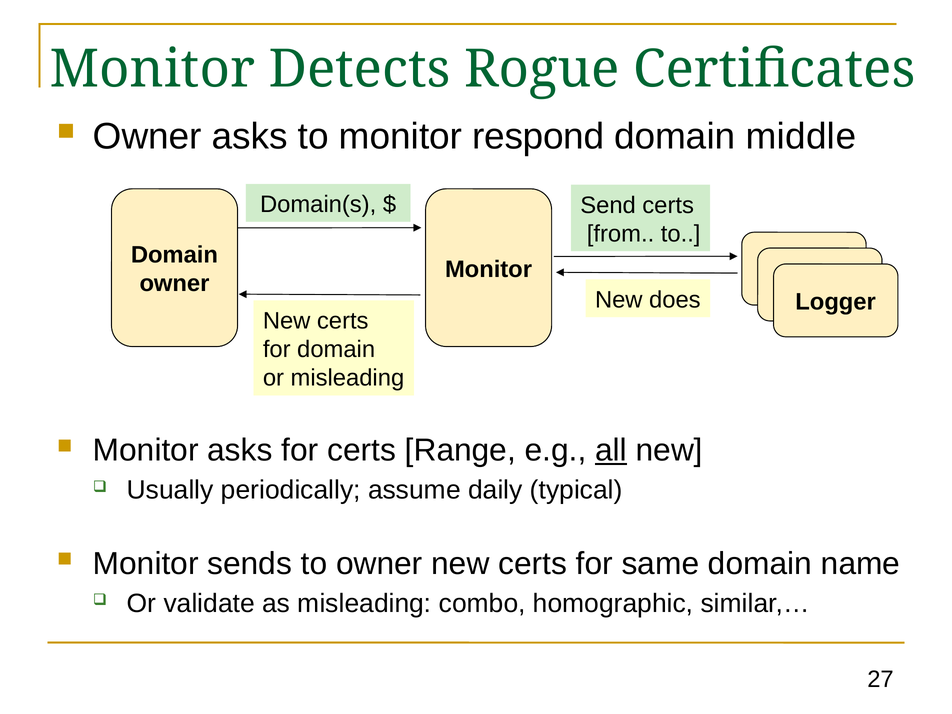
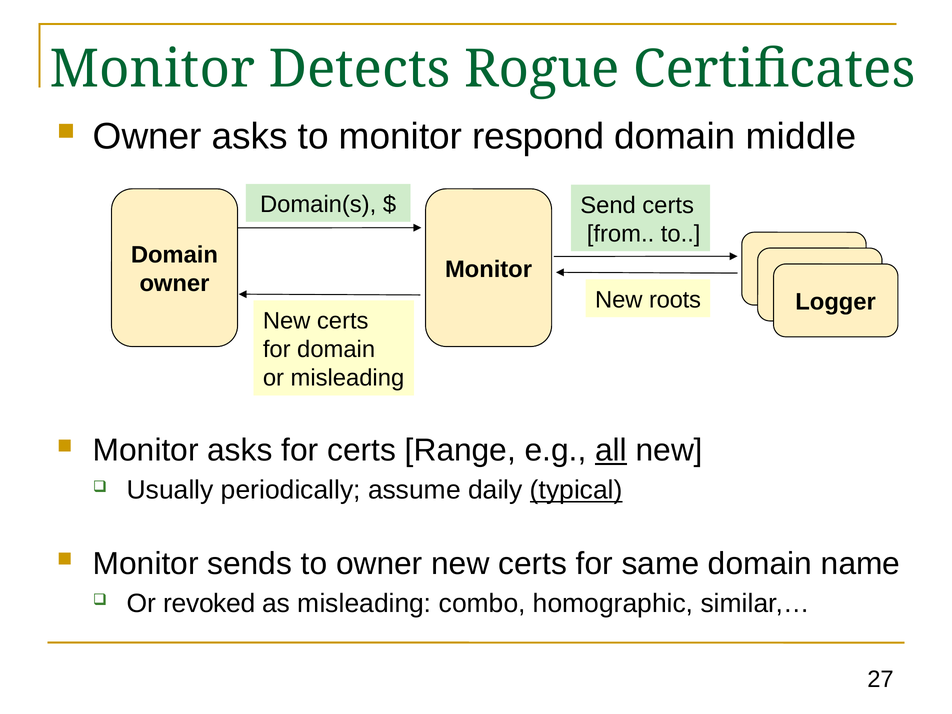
does: does -> roots
typical underline: none -> present
validate: validate -> revoked
